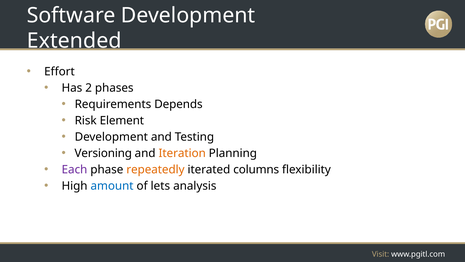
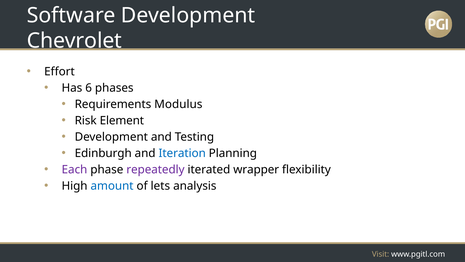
Extended: Extended -> Chevrolet
2: 2 -> 6
Depends: Depends -> Modulus
Versioning: Versioning -> Edinburgh
Iteration colour: orange -> blue
repeatedly colour: orange -> purple
columns: columns -> wrapper
